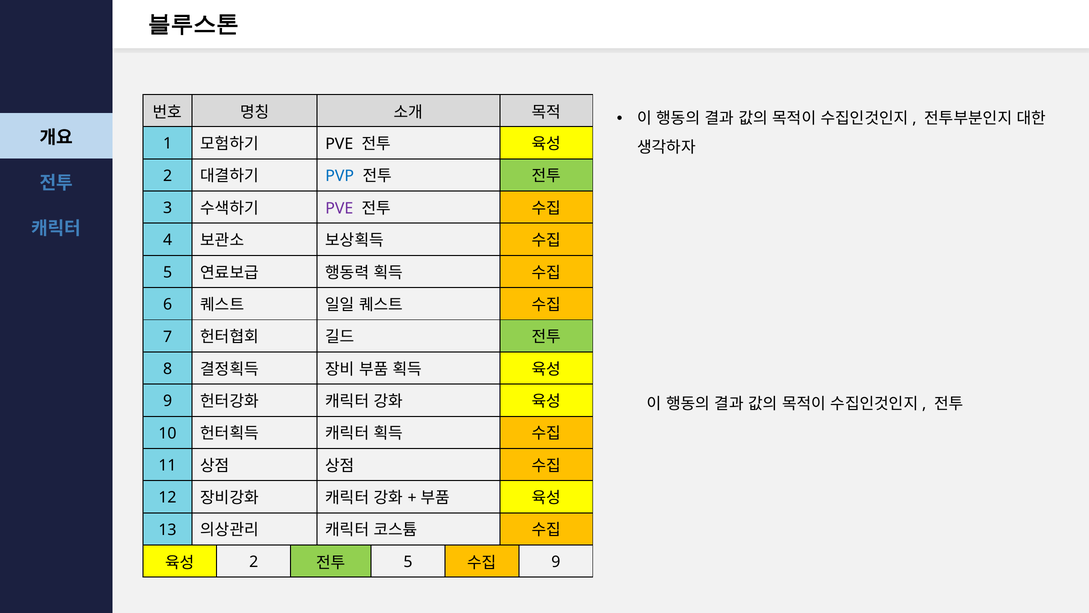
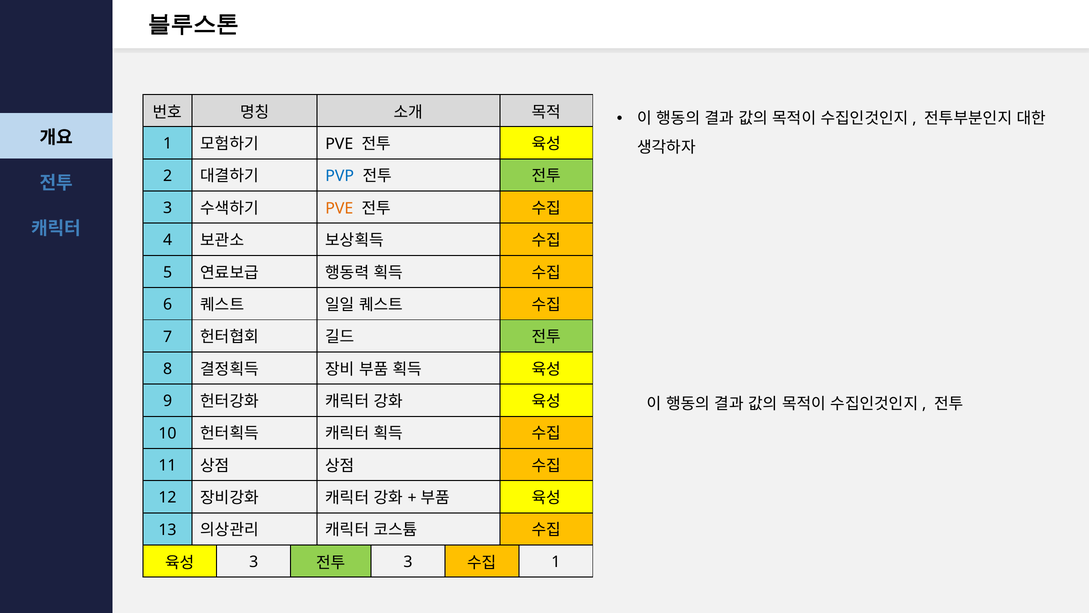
PVE at (339, 208) colour: purple -> orange
2 at (254, 562): 2 -> 3
5 at (408, 562): 5 -> 3
9 at (556, 562): 9 -> 1
